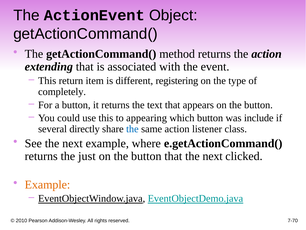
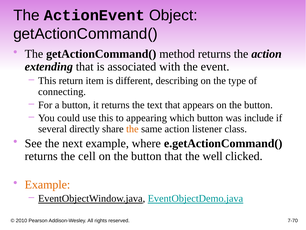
registering: registering -> describing
completely: completely -> connecting
the at (132, 129) colour: blue -> orange
just: just -> cell
that the next: next -> well
